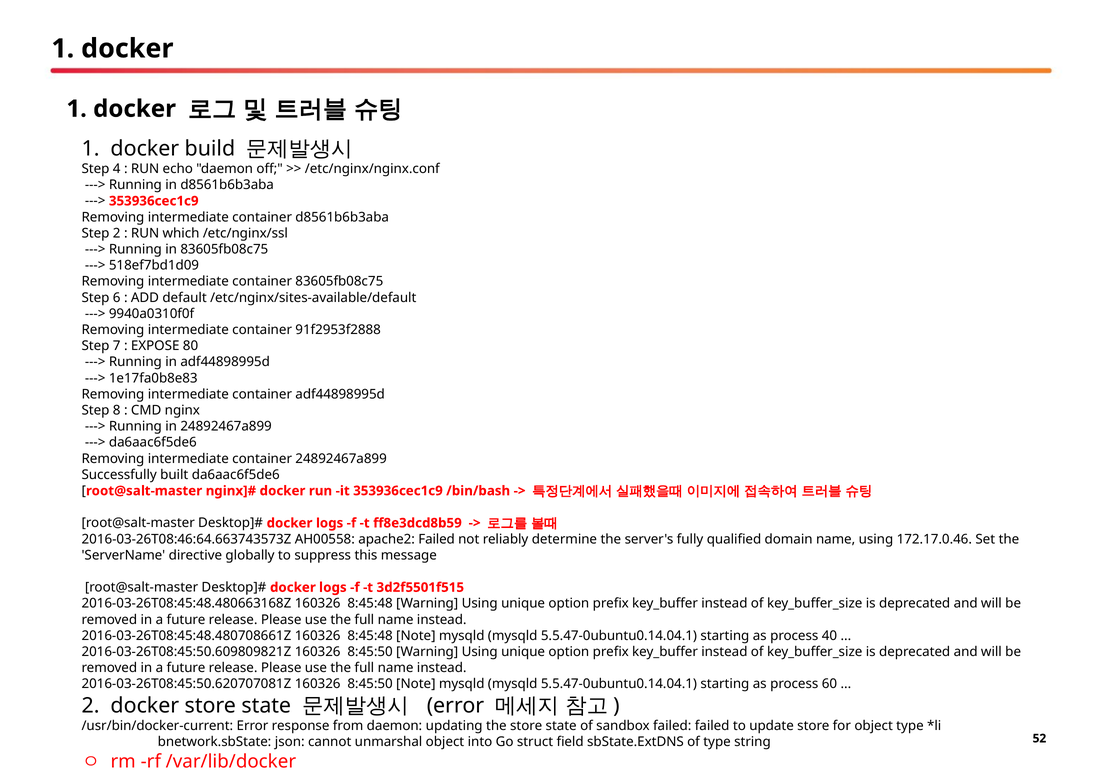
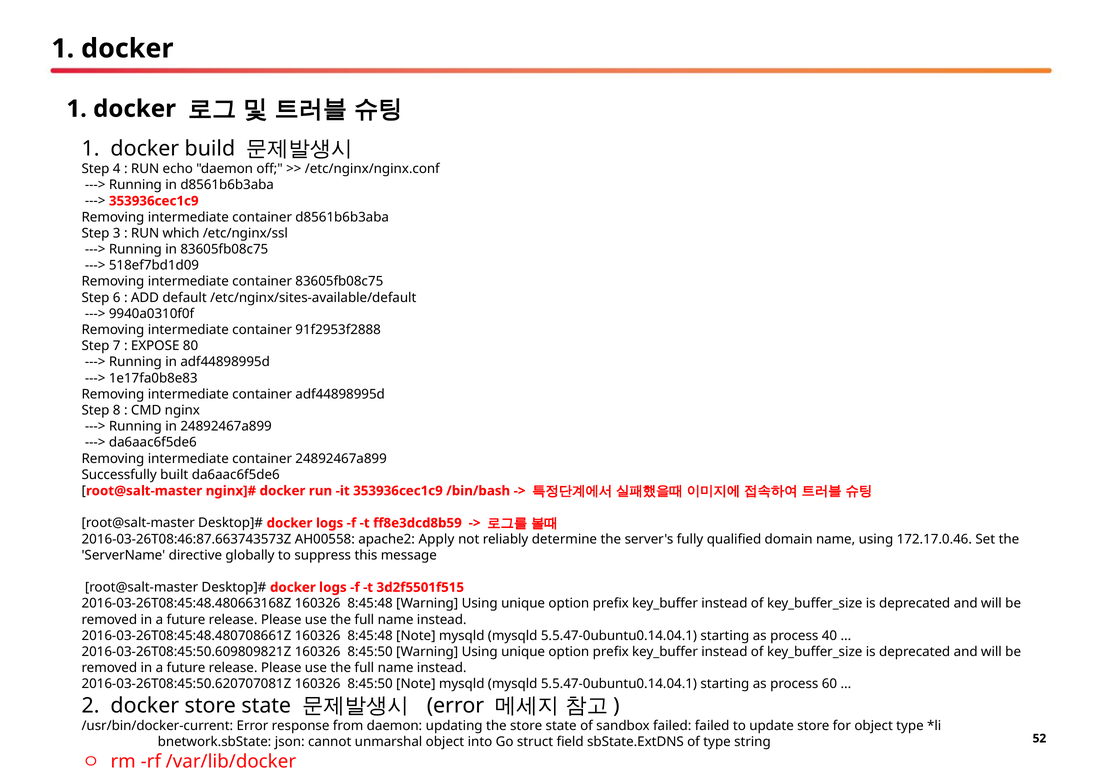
Step 2: 2 -> 3
2016-03-26T08:46:64.663743573Z: 2016-03-26T08:46:64.663743573Z -> 2016-03-26T08:46:87.663743573Z
apache2 Failed: Failed -> Apply
